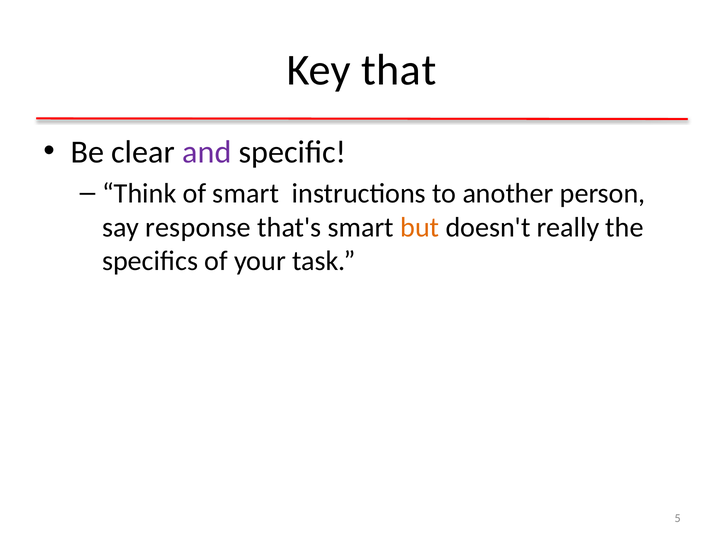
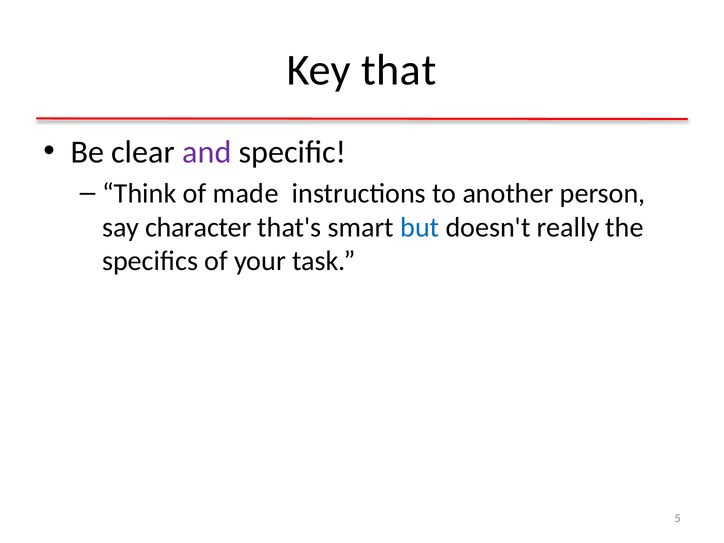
of smart: smart -> made
response: response -> character
but colour: orange -> blue
